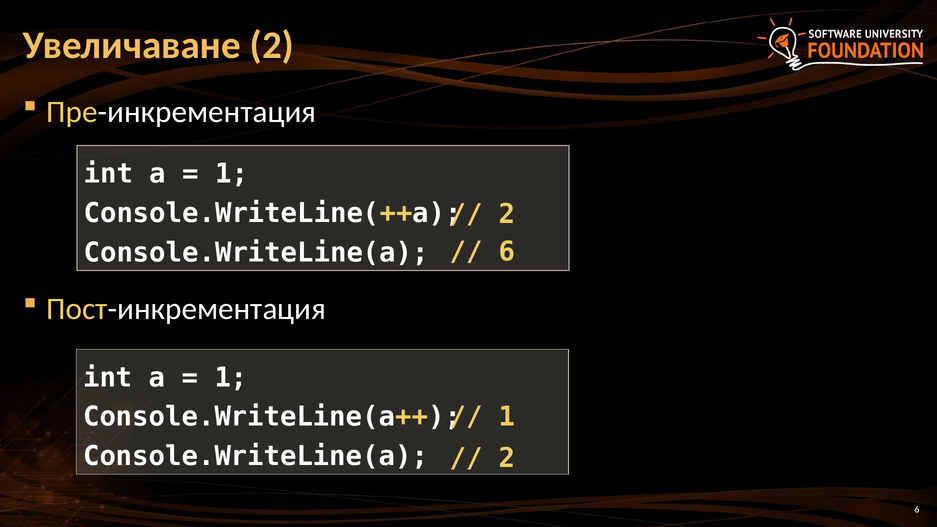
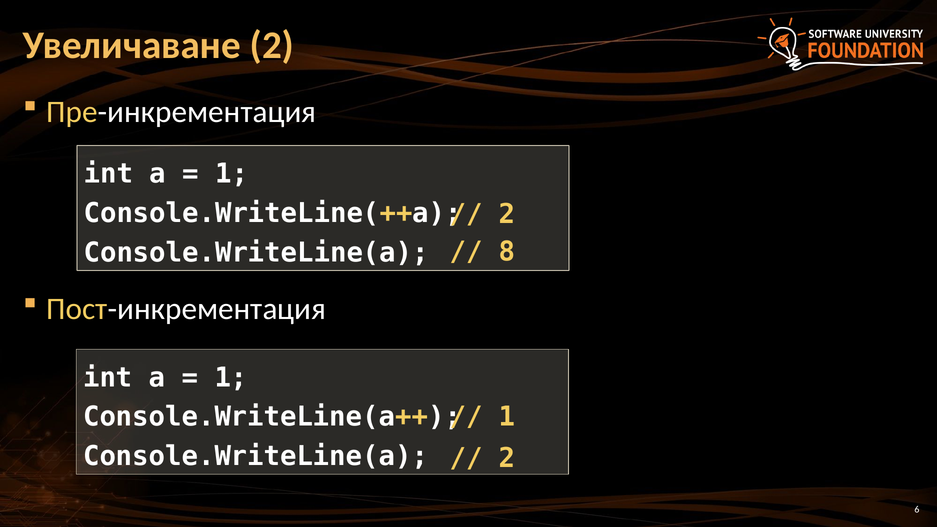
6 at (507, 252): 6 -> 8
